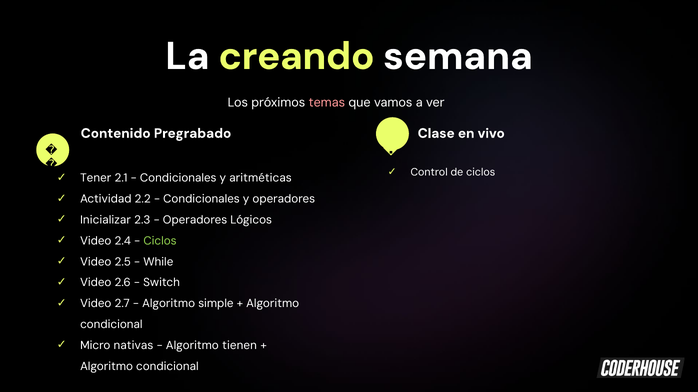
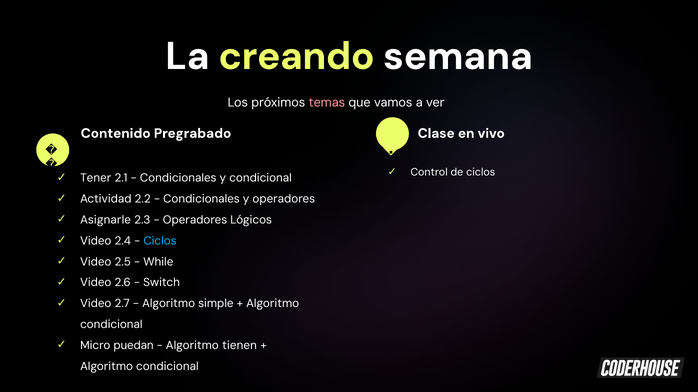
y aritméticas: aritméticas -> condicional
Inicializar: Inicializar -> Asignarle
Ciclos at (160, 241) colour: light green -> light blue
nativas: nativas -> puedan
